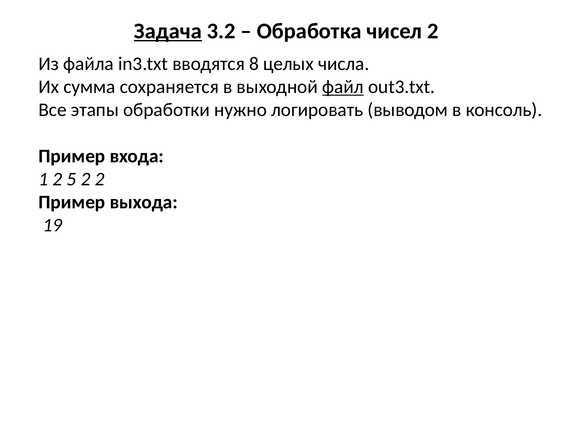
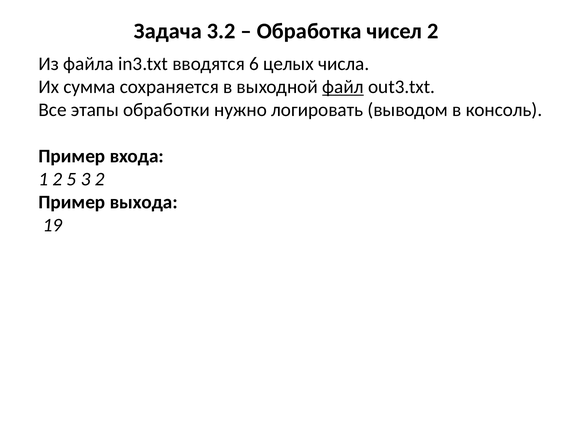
Задача underline: present -> none
8: 8 -> 6
5 2: 2 -> 3
